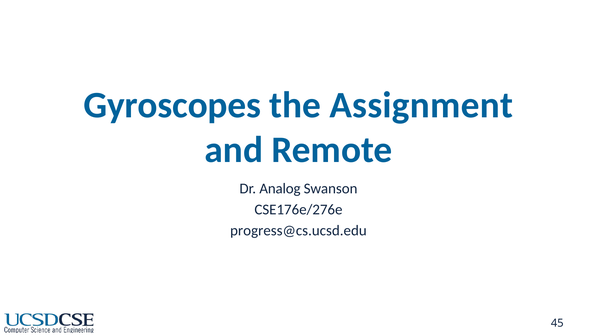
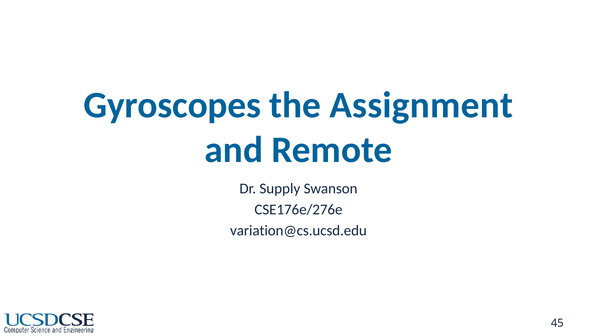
Analog: Analog -> Supply
progress@cs.ucsd.edu: progress@cs.ucsd.edu -> variation@cs.ucsd.edu
